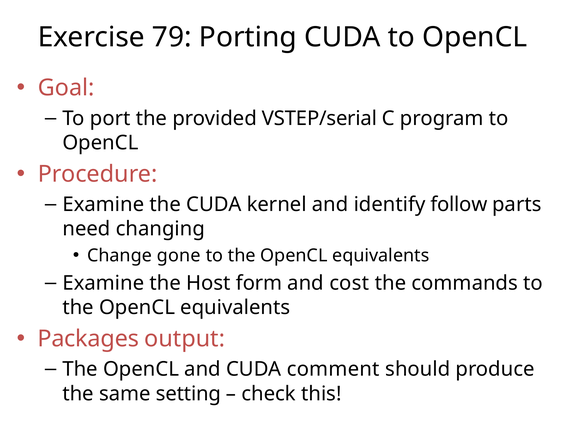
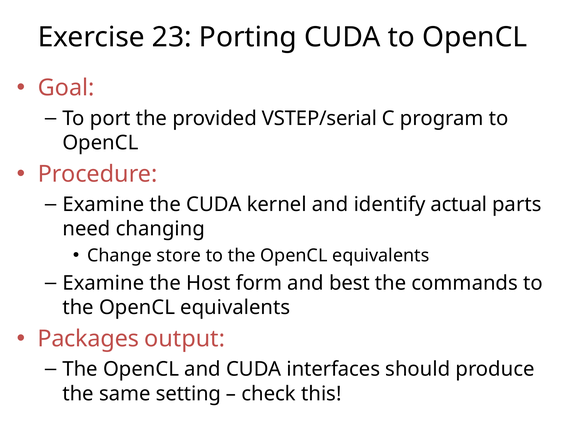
79: 79 -> 23
follow: follow -> actual
gone: gone -> store
cost: cost -> best
comment: comment -> interfaces
